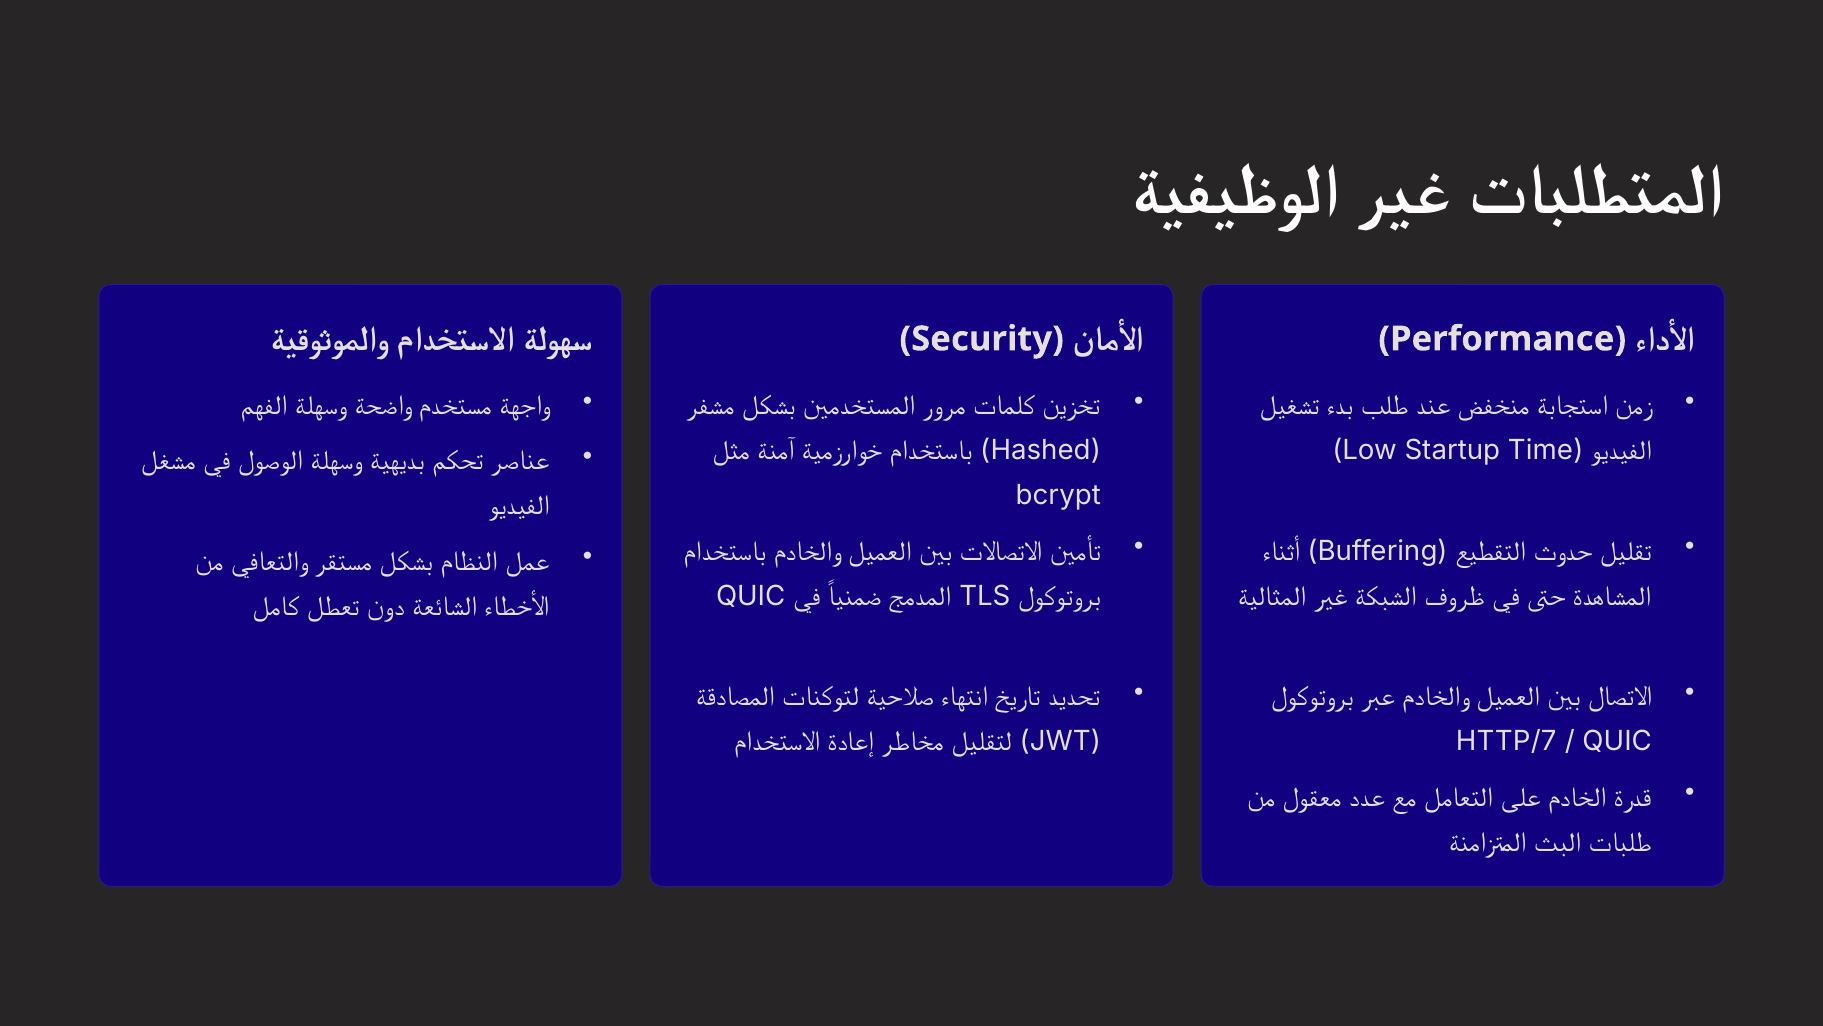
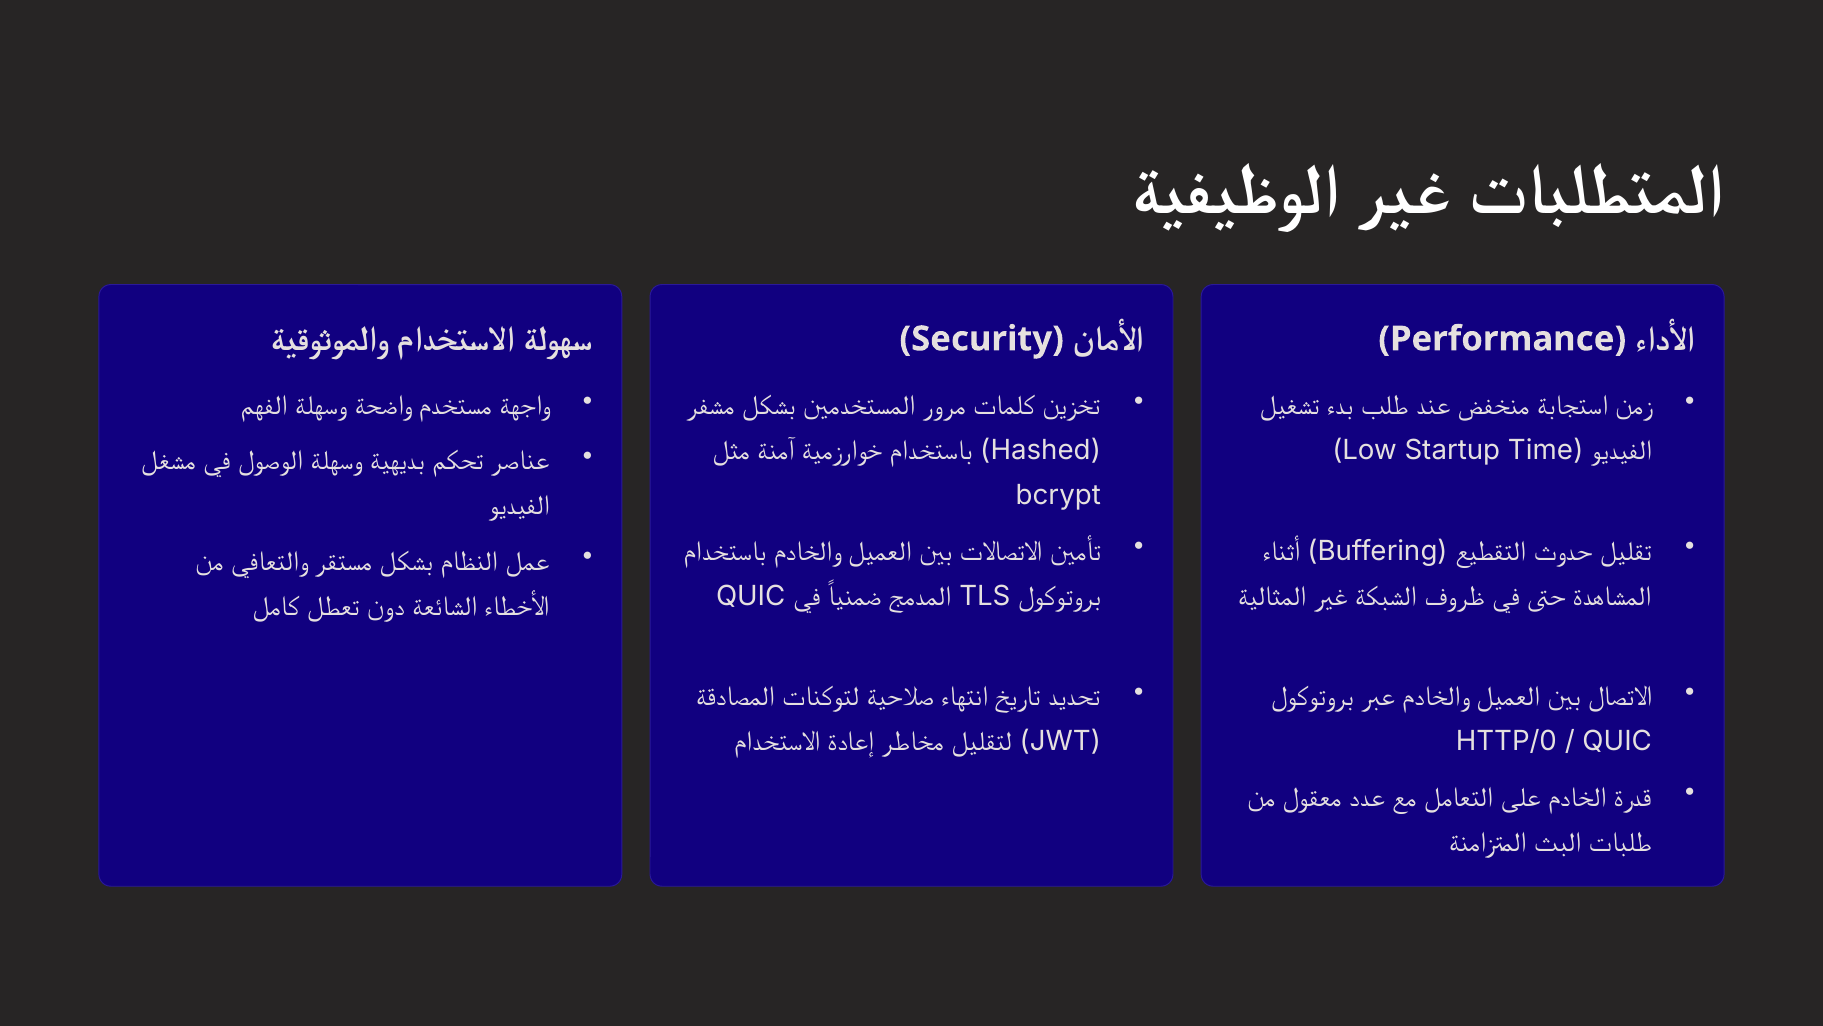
HTTP/7: HTTP/7 -> HTTP/0
